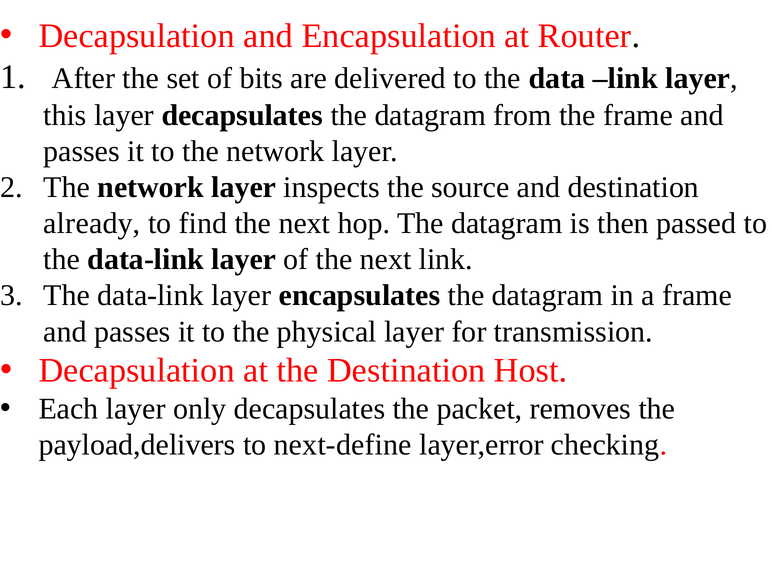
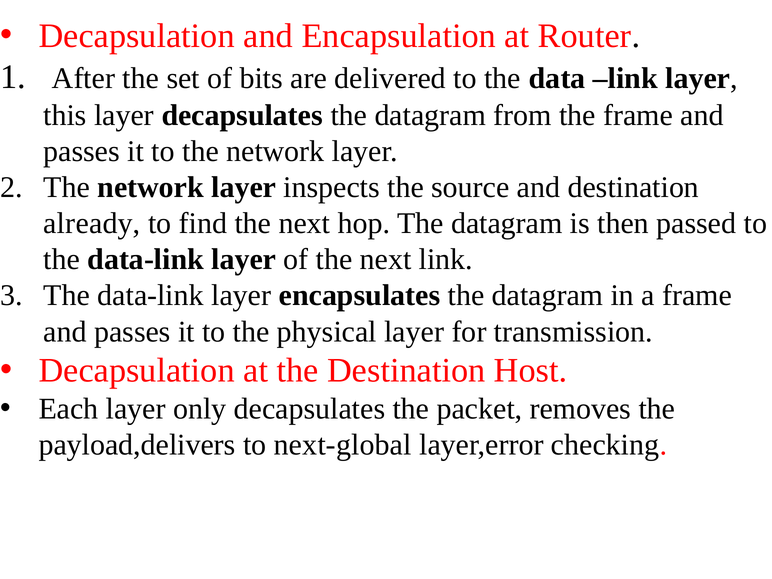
next-define: next-define -> next-global
